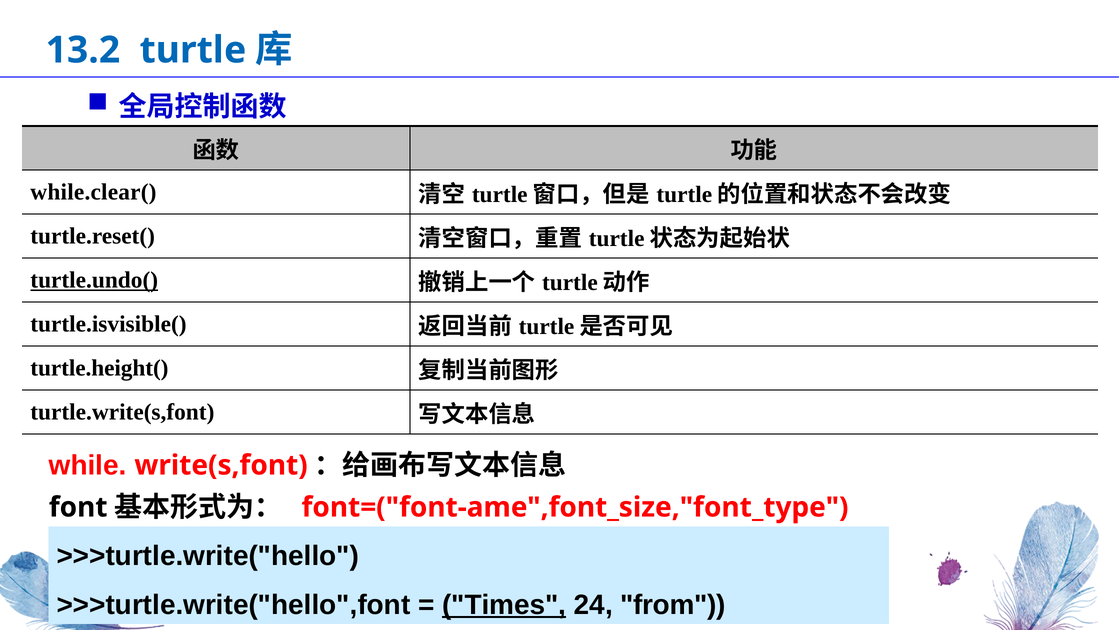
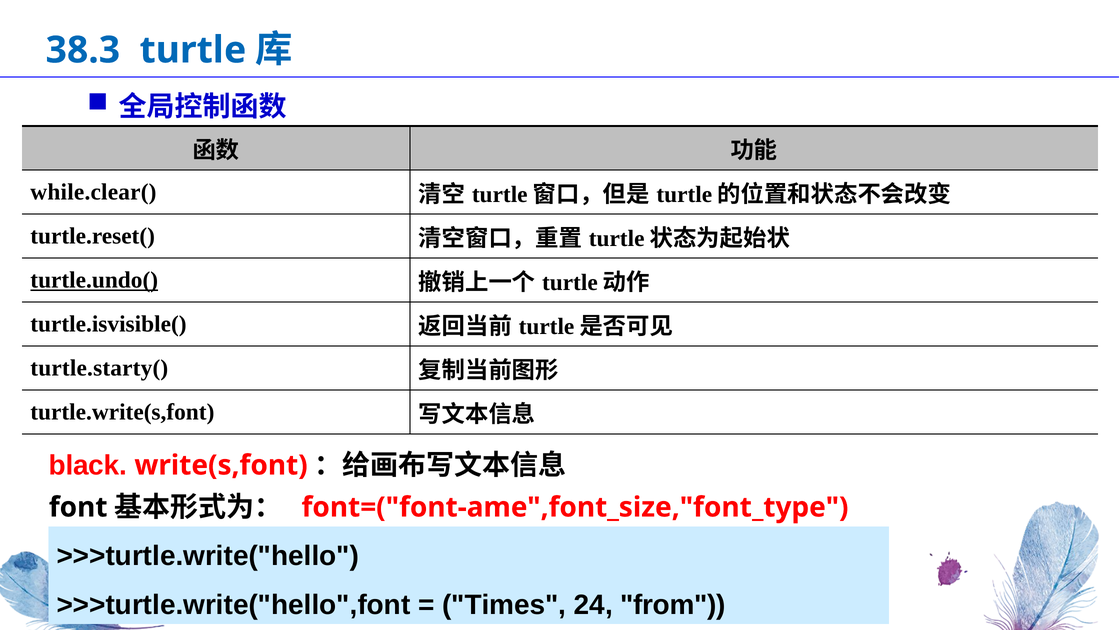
13.2: 13.2 -> 38.3
turtle.height(: turtle.height( -> turtle.starty(
while: while -> black
Times underline: present -> none
